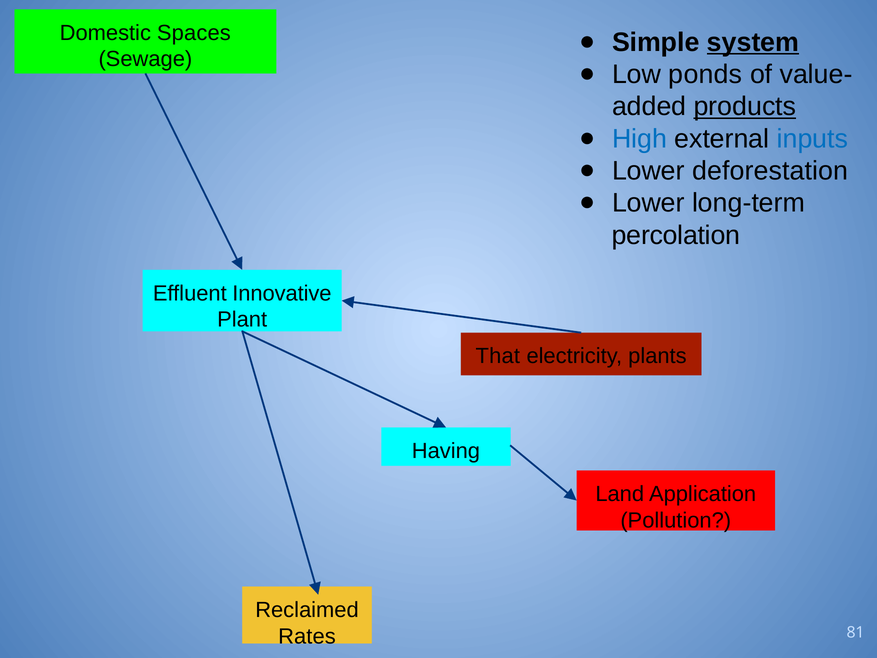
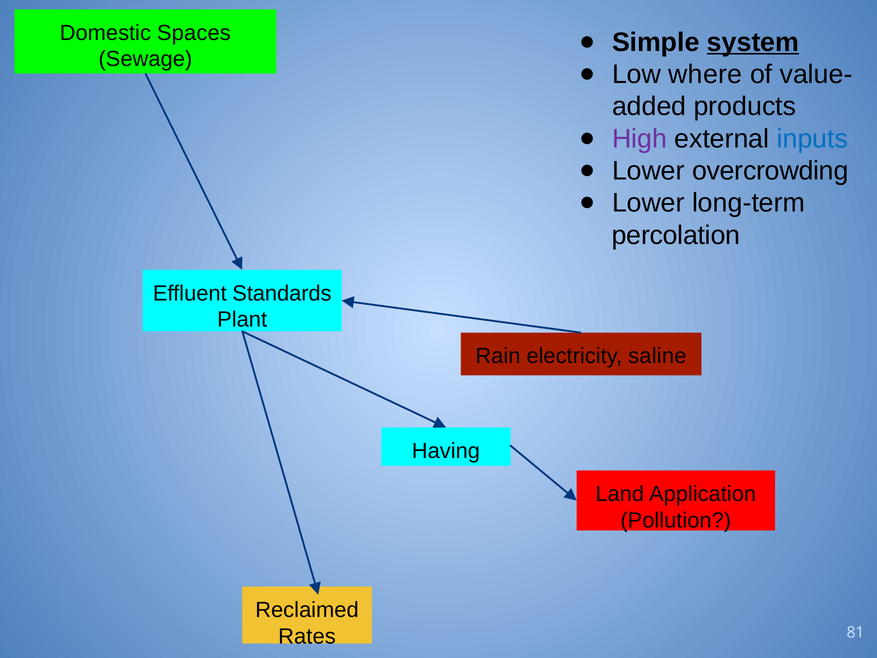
ponds: ponds -> where
products underline: present -> none
High colour: blue -> purple
deforestation: deforestation -> overcrowding
Innovative: Innovative -> Standards
That: That -> Rain
plants: plants -> saline
